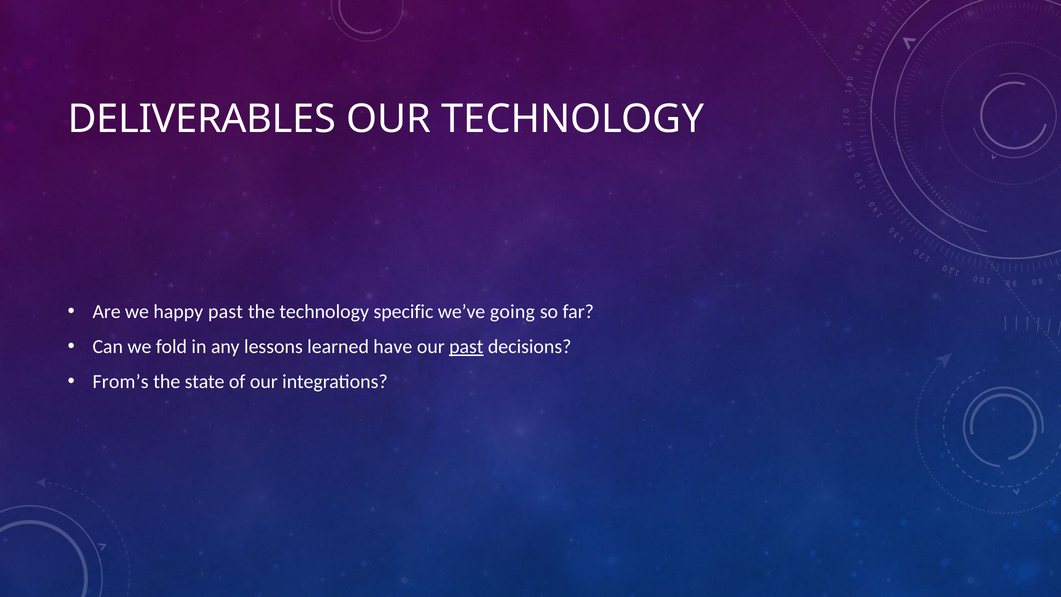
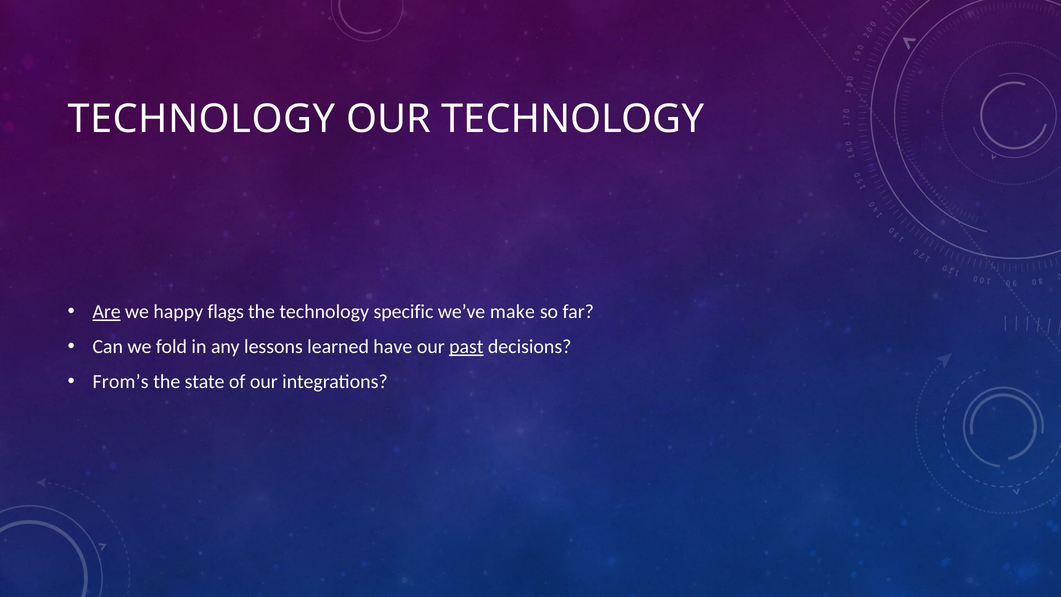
DELIVERABLES at (202, 119): DELIVERABLES -> TECHNOLOGY
Are underline: none -> present
happy past: past -> flags
going: going -> make
